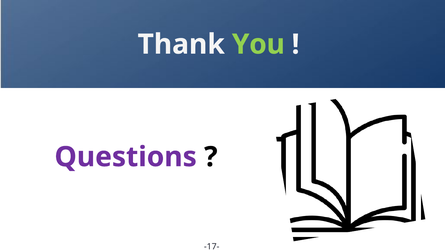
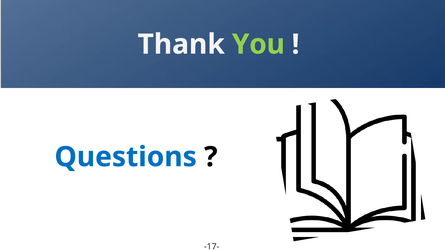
Questions colour: purple -> blue
